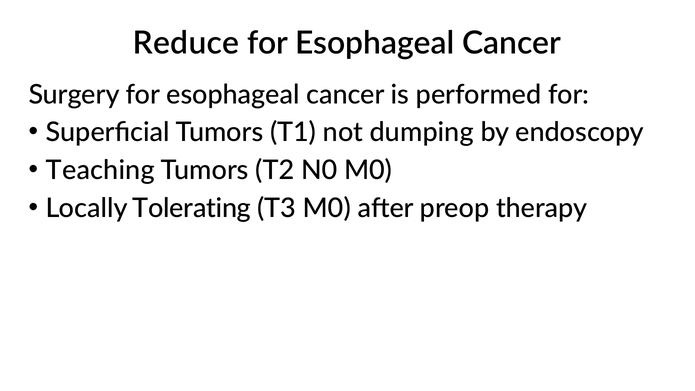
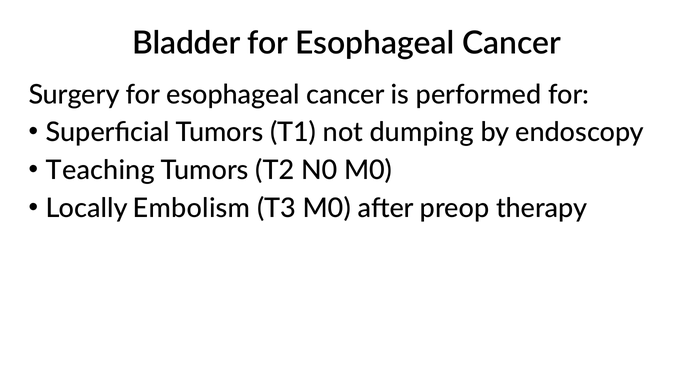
Reduce: Reduce -> Bladder
Tolerating: Tolerating -> Embolism
